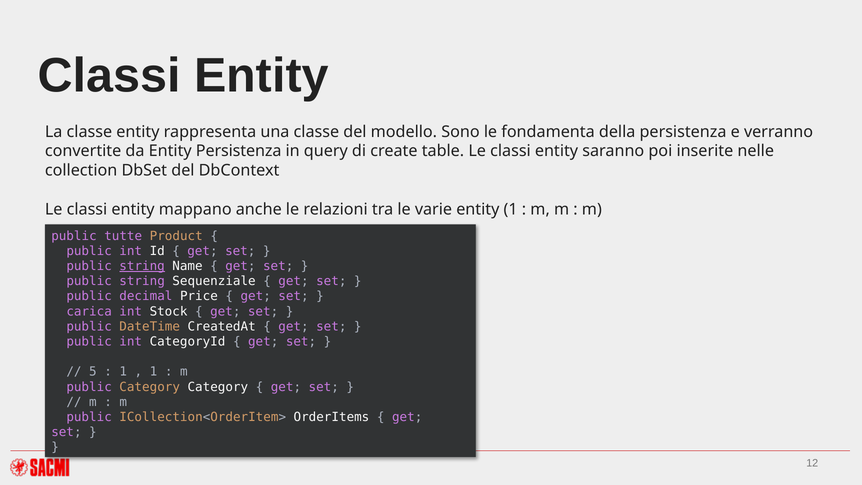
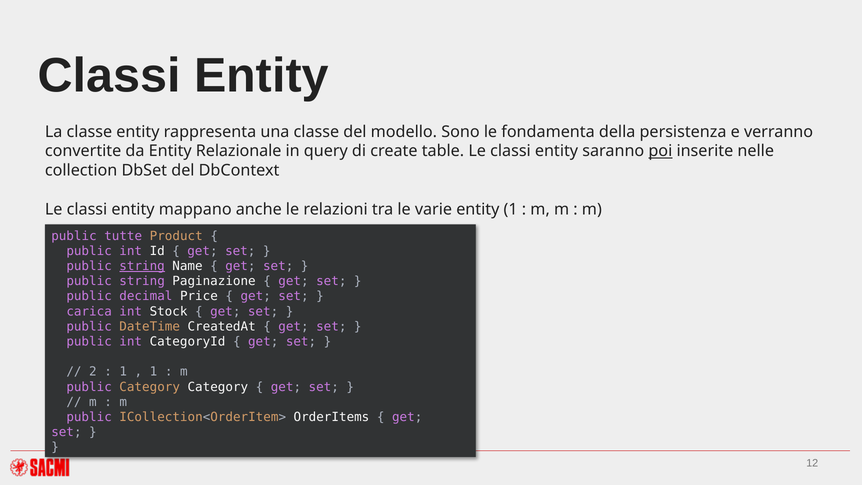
Entity Persistenza: Persistenza -> Relazionale
poi underline: none -> present
Sequenziale: Sequenziale -> Paginazione
5: 5 -> 2
